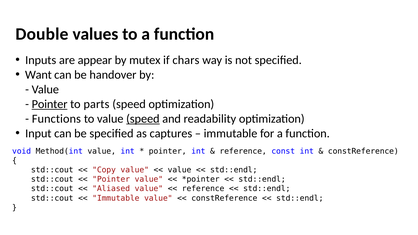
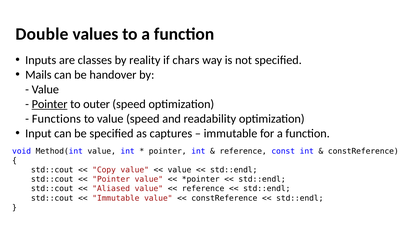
appear: appear -> classes
mutex: mutex -> reality
Want: Want -> Mails
parts: parts -> outer
speed at (143, 119) underline: present -> none
